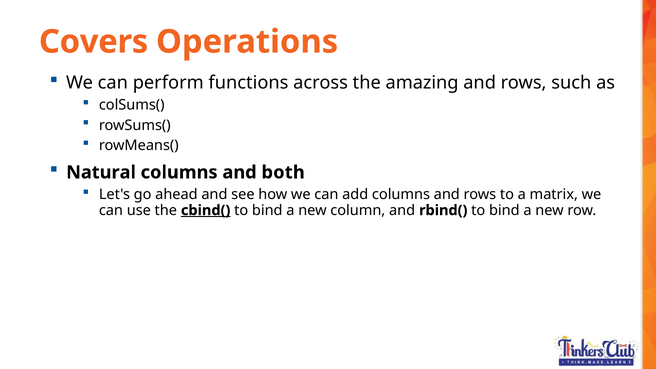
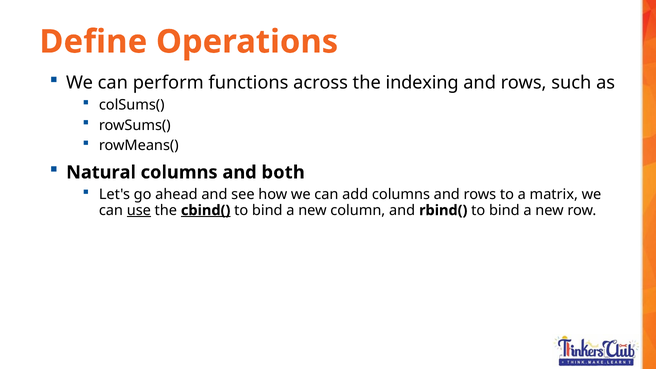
Covers: Covers -> Define
amazing: amazing -> indexing
use underline: none -> present
